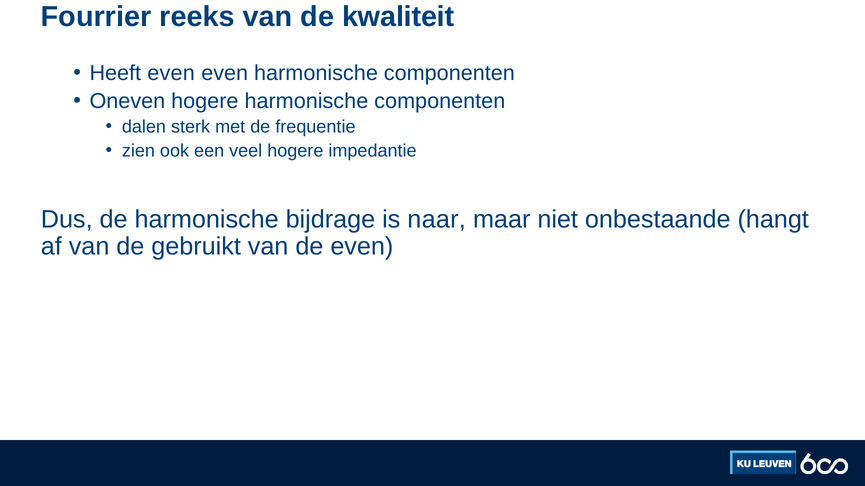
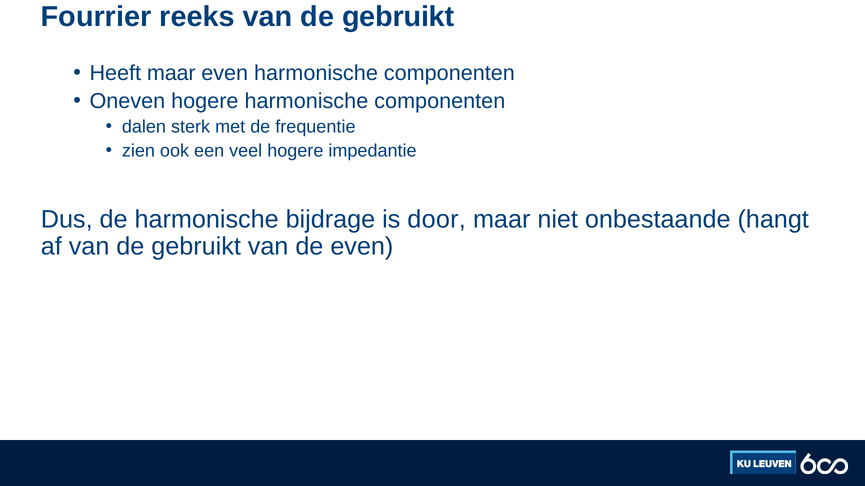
reeks van de kwaliteit: kwaliteit -> gebruikt
Heeft even: even -> maar
naar: naar -> door
